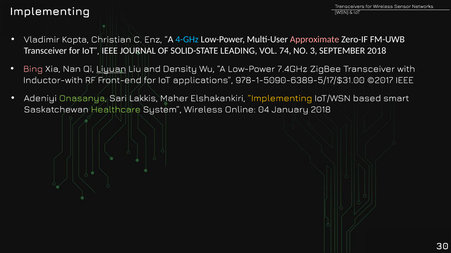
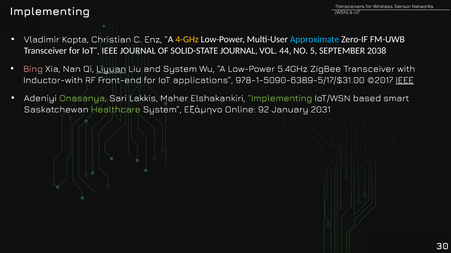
4-GHz colour: light blue -> yellow
Approximate colour: pink -> light blue
SOLID-STATE LEADING: LEADING -> JOURNAL
74: 74 -> 44
3: 3 -> 5
SEPTEMBER 2018: 2018 -> 2038
and Density: Density -> System
7.4GHz: 7.4GHz -> 5.4GHz
IEEE at (405, 80) underline: none -> present
Implementing at (280, 98) colour: yellow -> light green
System Wireless: Wireless -> Εξάμηνο
04: 04 -> 92
January 2018: 2018 -> 2031
